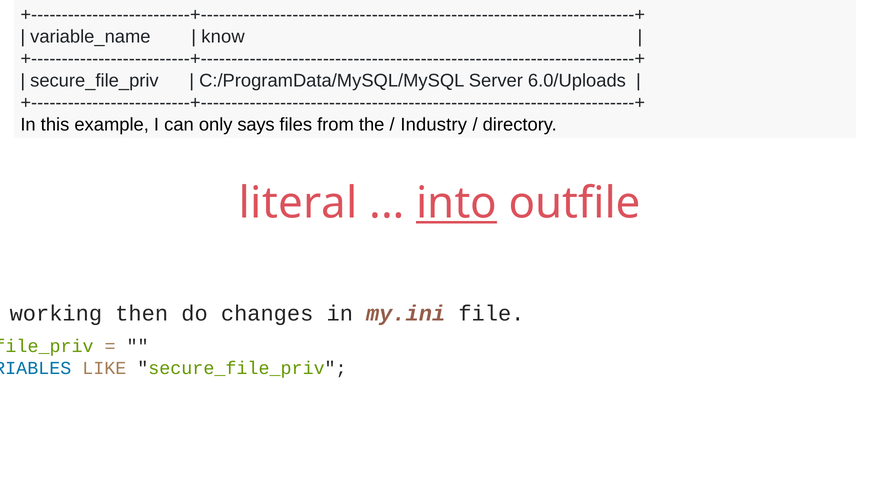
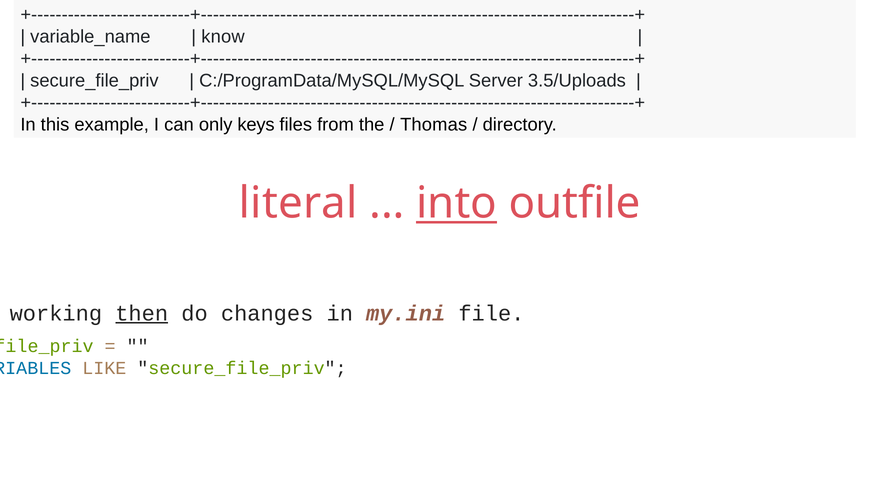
6.0/Uploads: 6.0/Uploads -> 3.5/Uploads
says: says -> keys
Industry: Industry -> Thomas
then underline: none -> present
